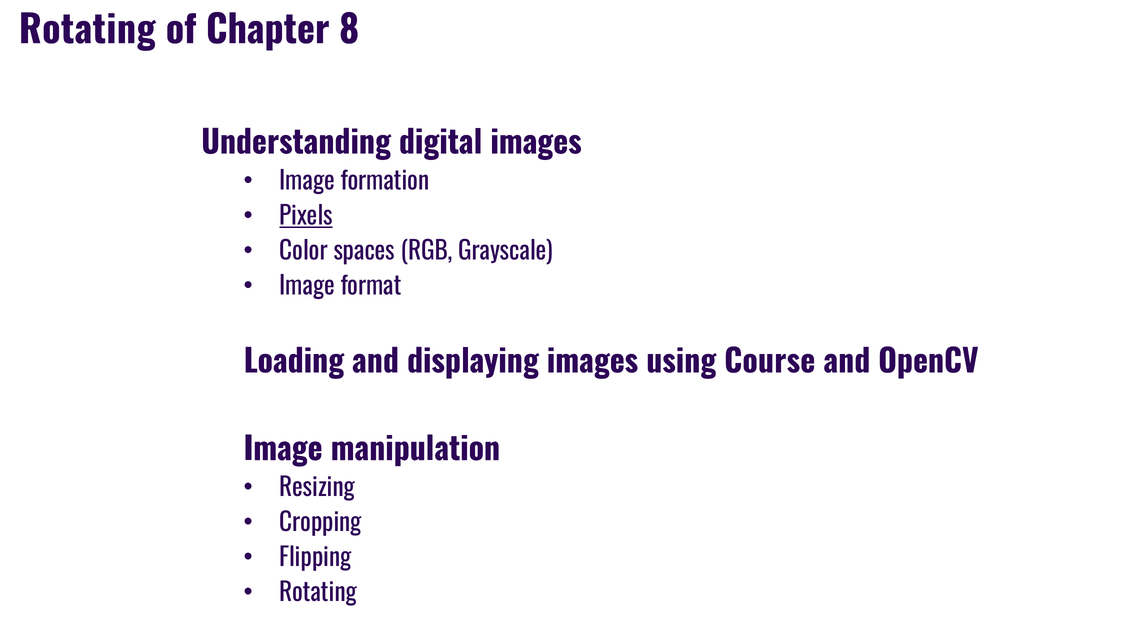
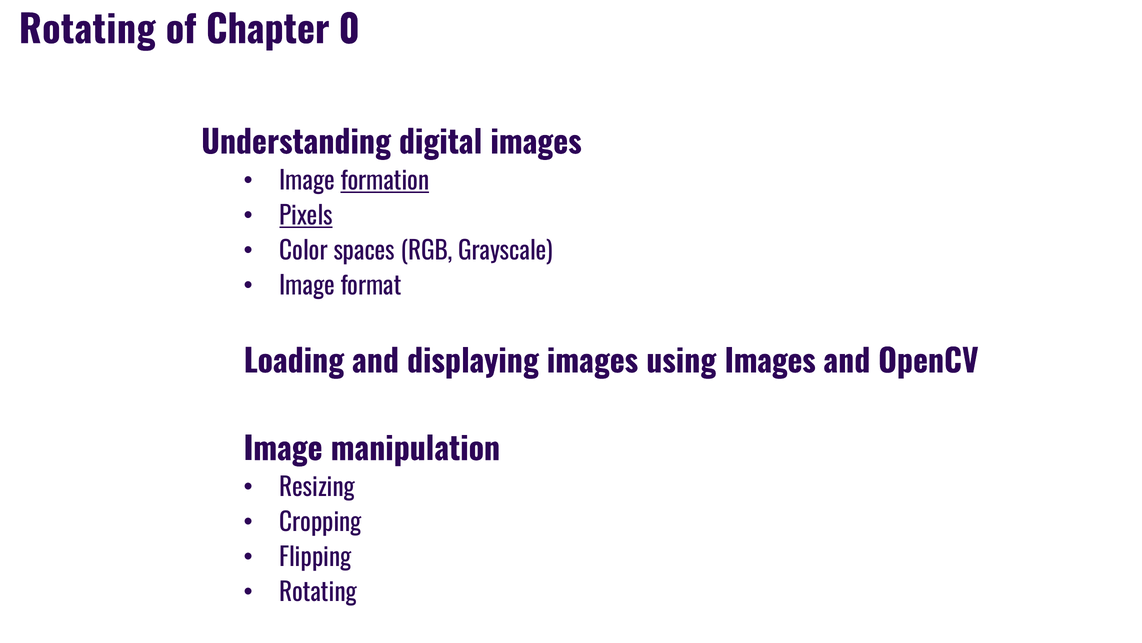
8: 8 -> 0
formation underline: none -> present
using Course: Course -> Images
